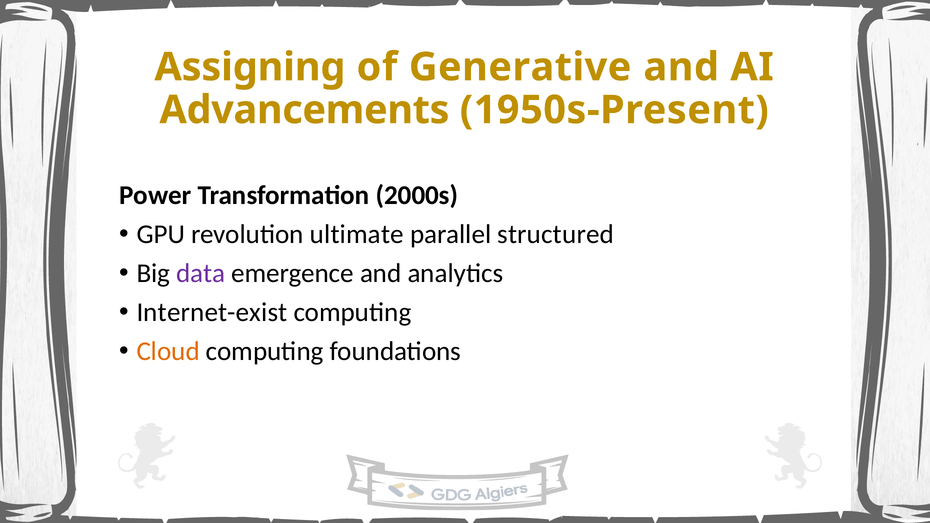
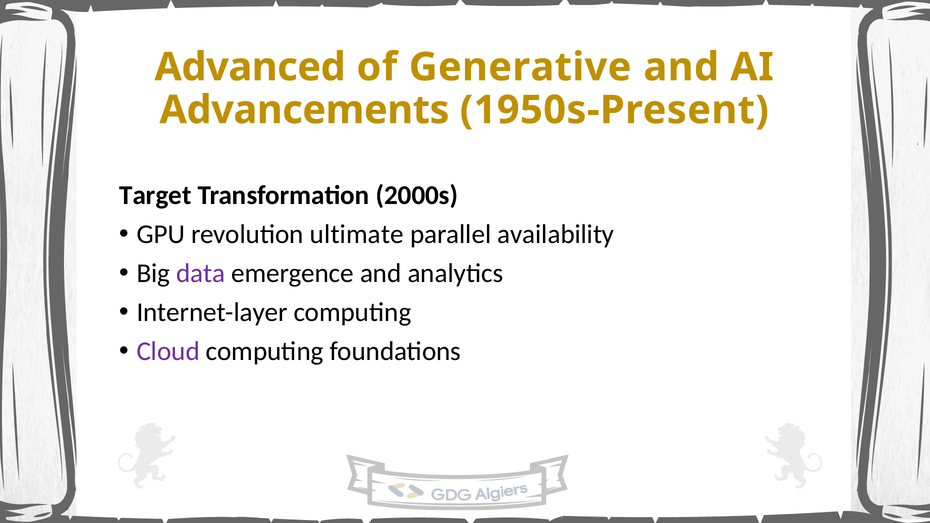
Assigning: Assigning -> Advanced
Power: Power -> Target
structured: structured -> availability
Internet-exist: Internet-exist -> Internet-layer
Cloud colour: orange -> purple
